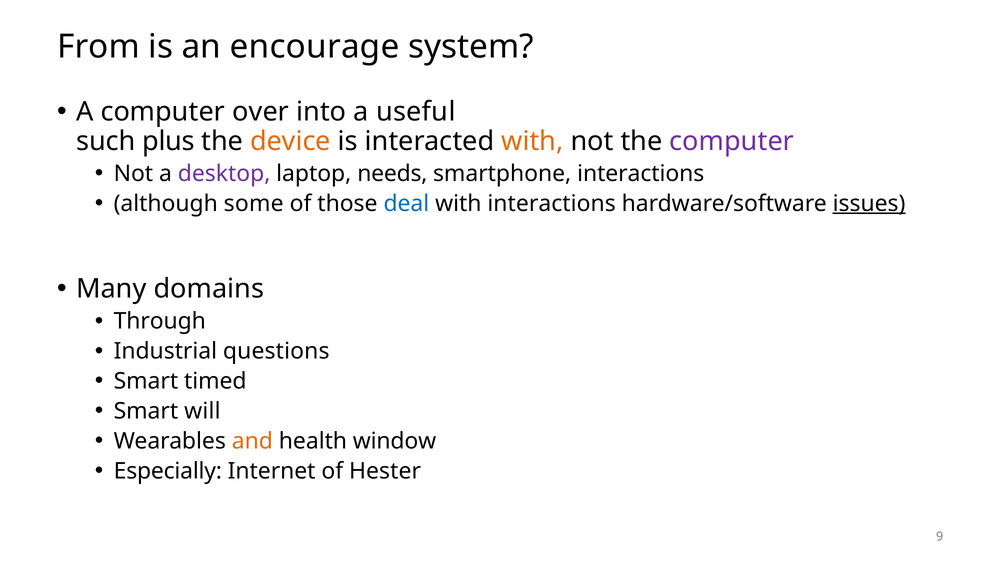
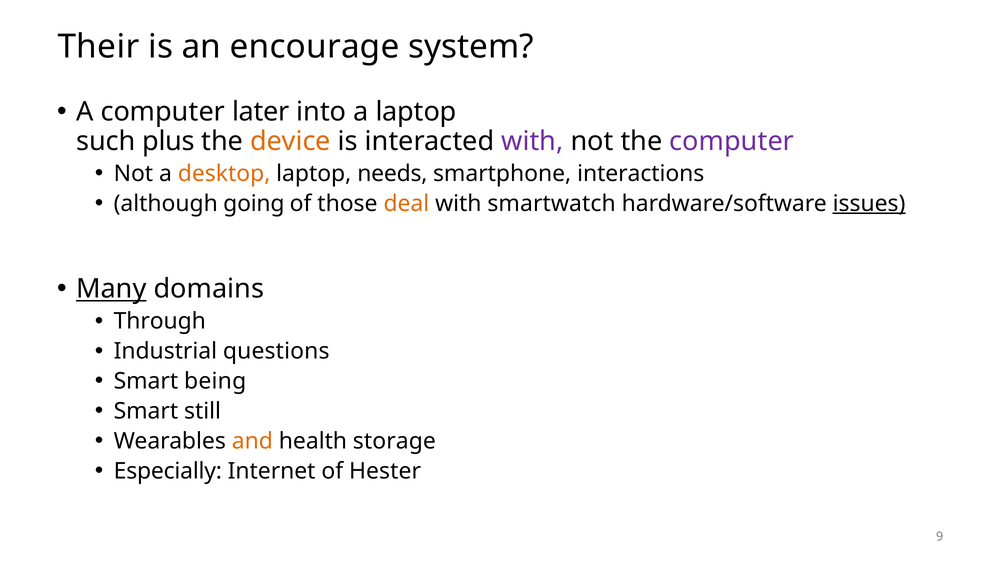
From: From -> Their
over: over -> later
a useful: useful -> laptop
with at (532, 141) colour: orange -> purple
desktop colour: purple -> orange
some: some -> going
deal colour: blue -> orange
with interactions: interactions -> smartwatch
Many underline: none -> present
timed: timed -> being
will: will -> still
window: window -> storage
